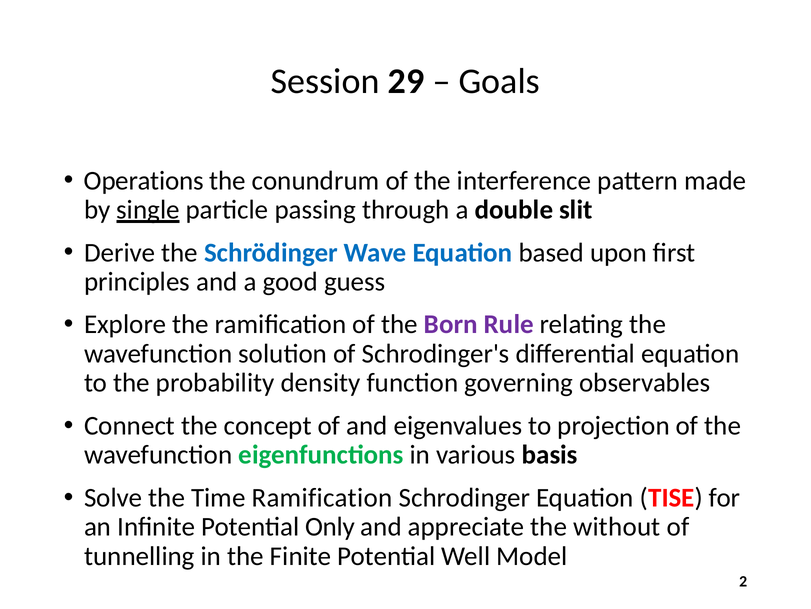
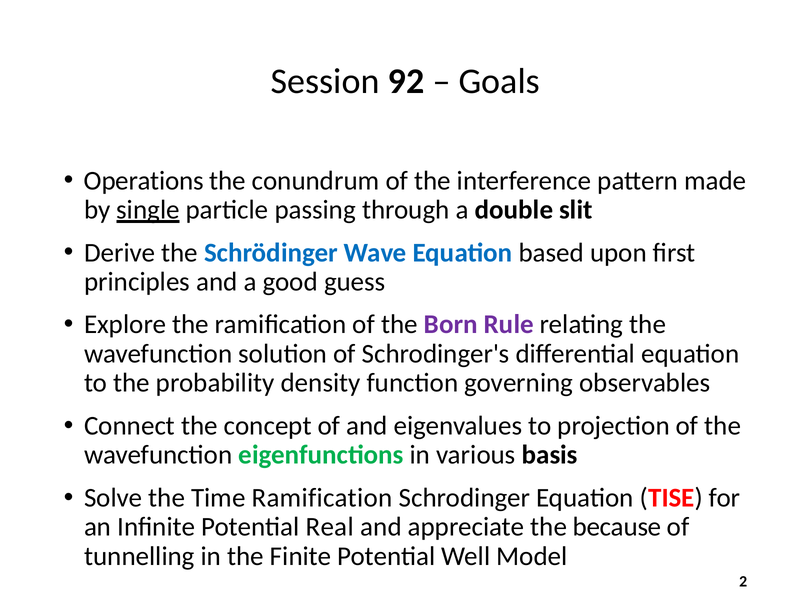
29: 29 -> 92
Only: Only -> Real
without: without -> because
